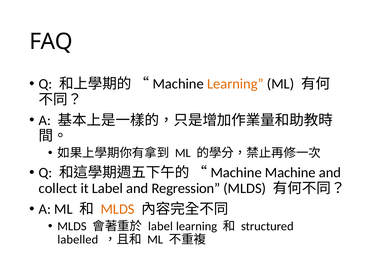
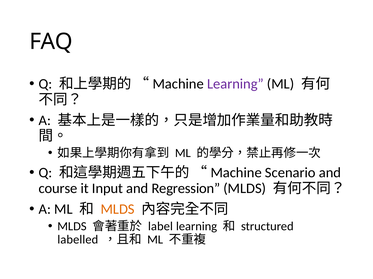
Learning at (235, 84) colour: orange -> purple
Machine Machine: Machine -> Scenario
collect: collect -> course
it Label: Label -> Input
